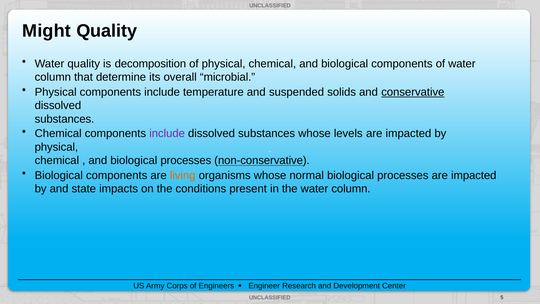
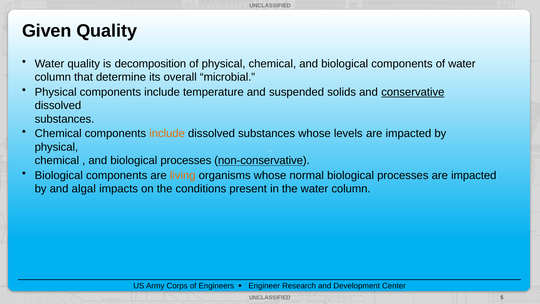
Might: Might -> Given
include at (167, 133) colour: purple -> orange
state: state -> algal
